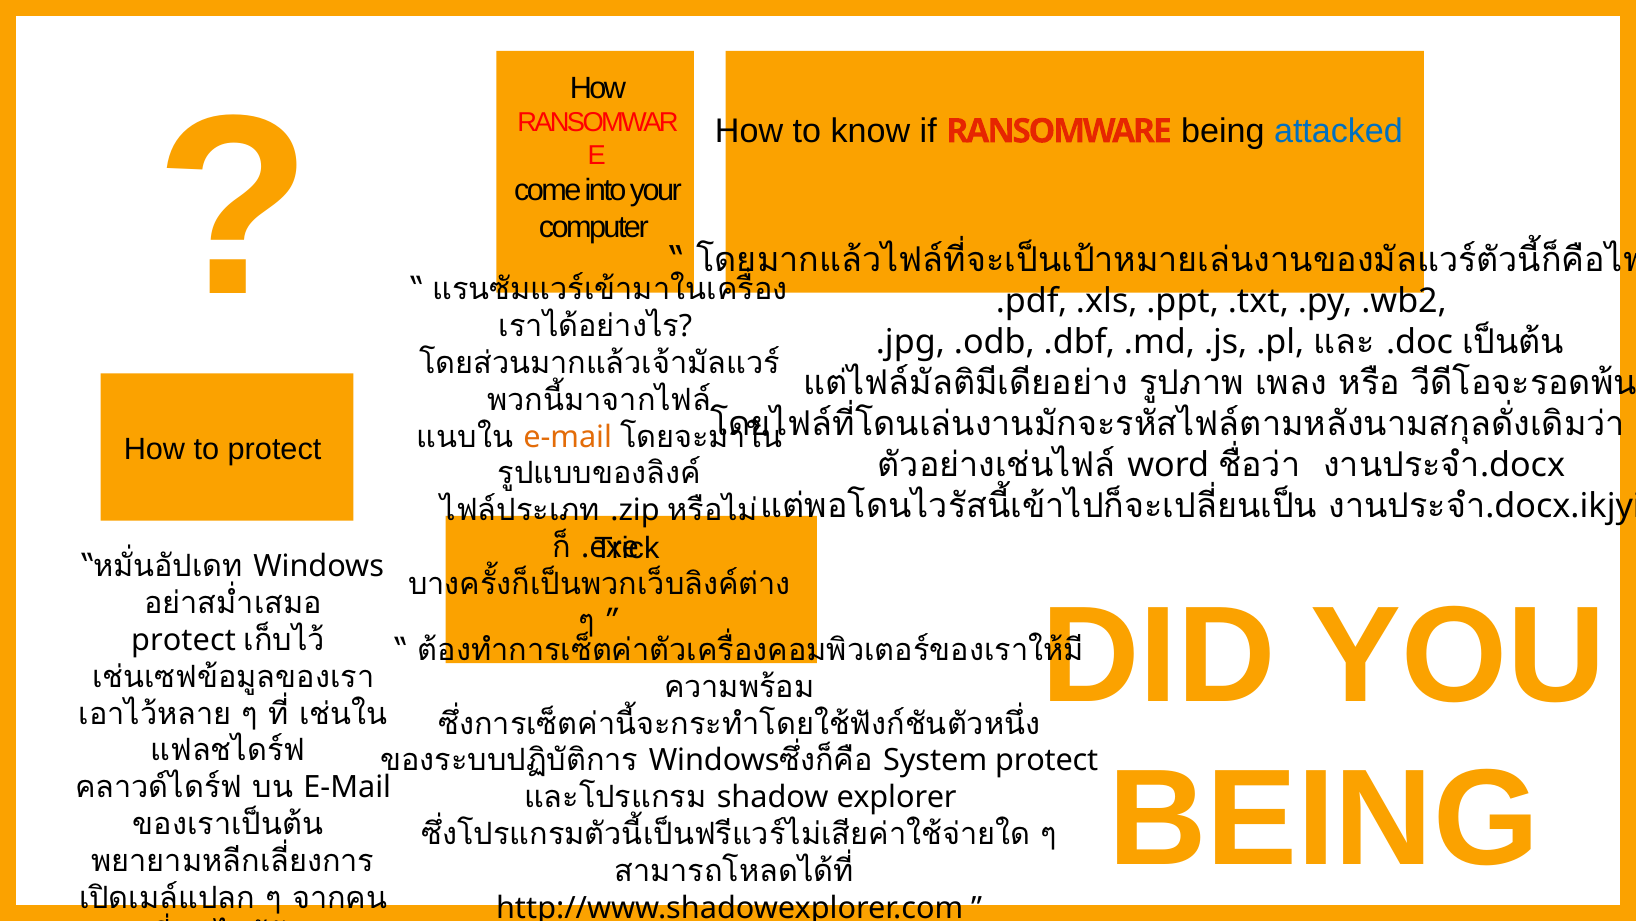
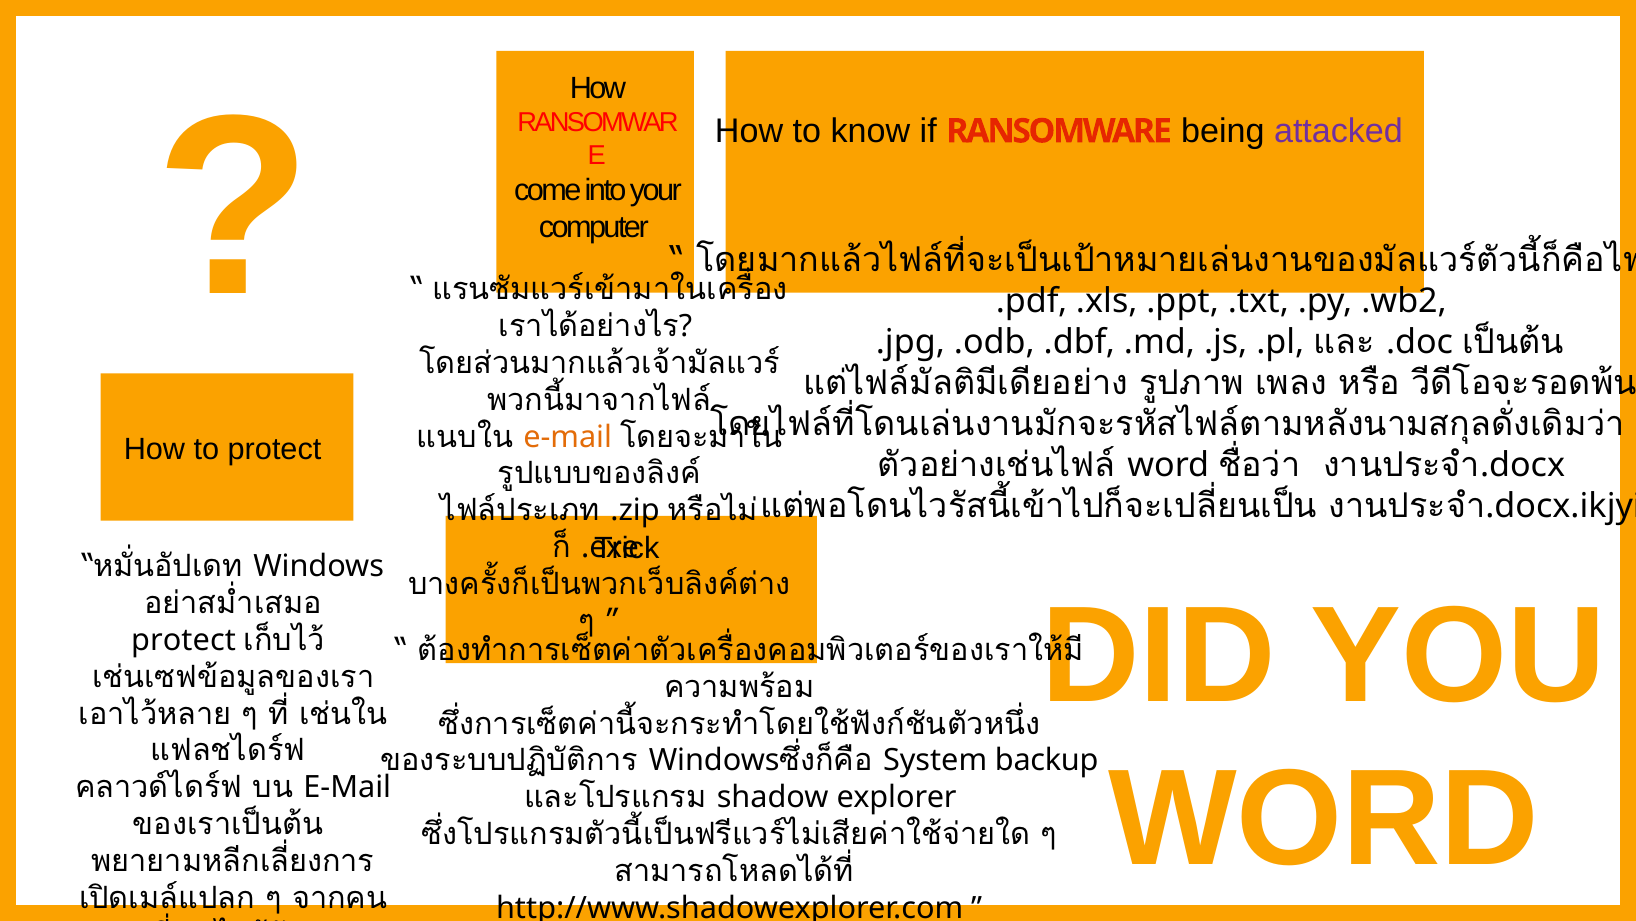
attacked colour: blue -> purple
System protect: protect -> backup
BEING at (1324, 819): BEING -> WORD
